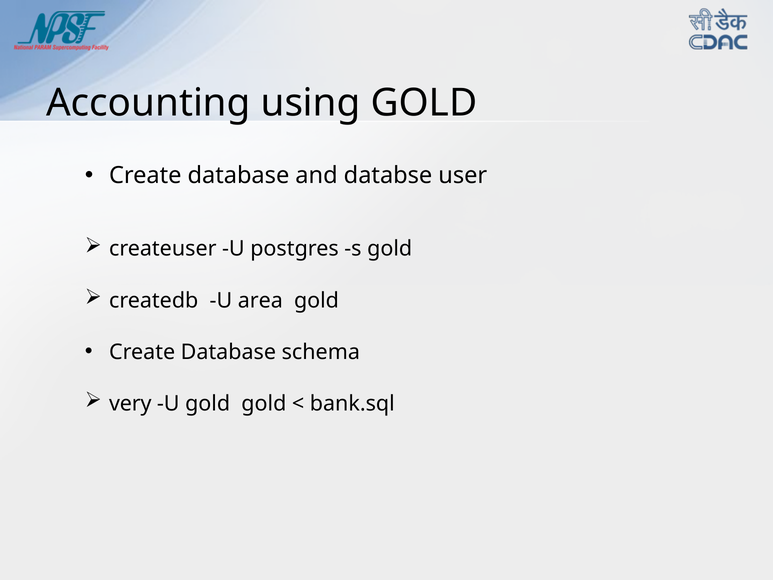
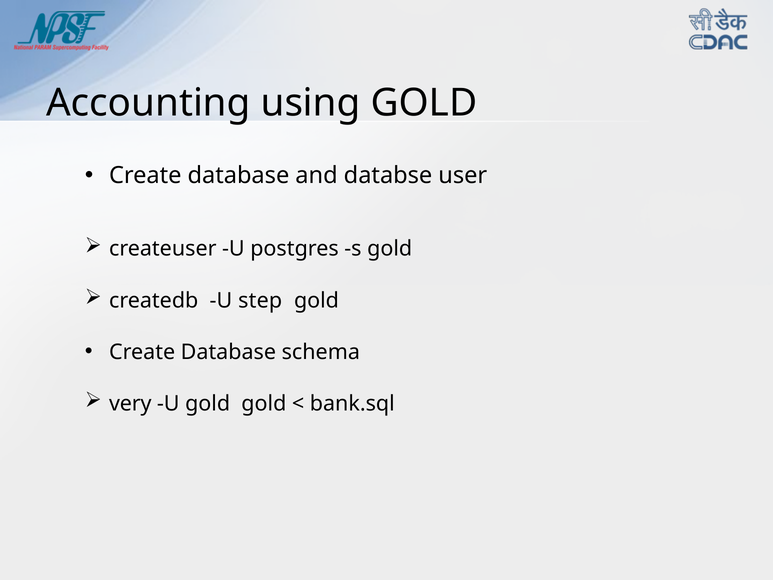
area: area -> step
